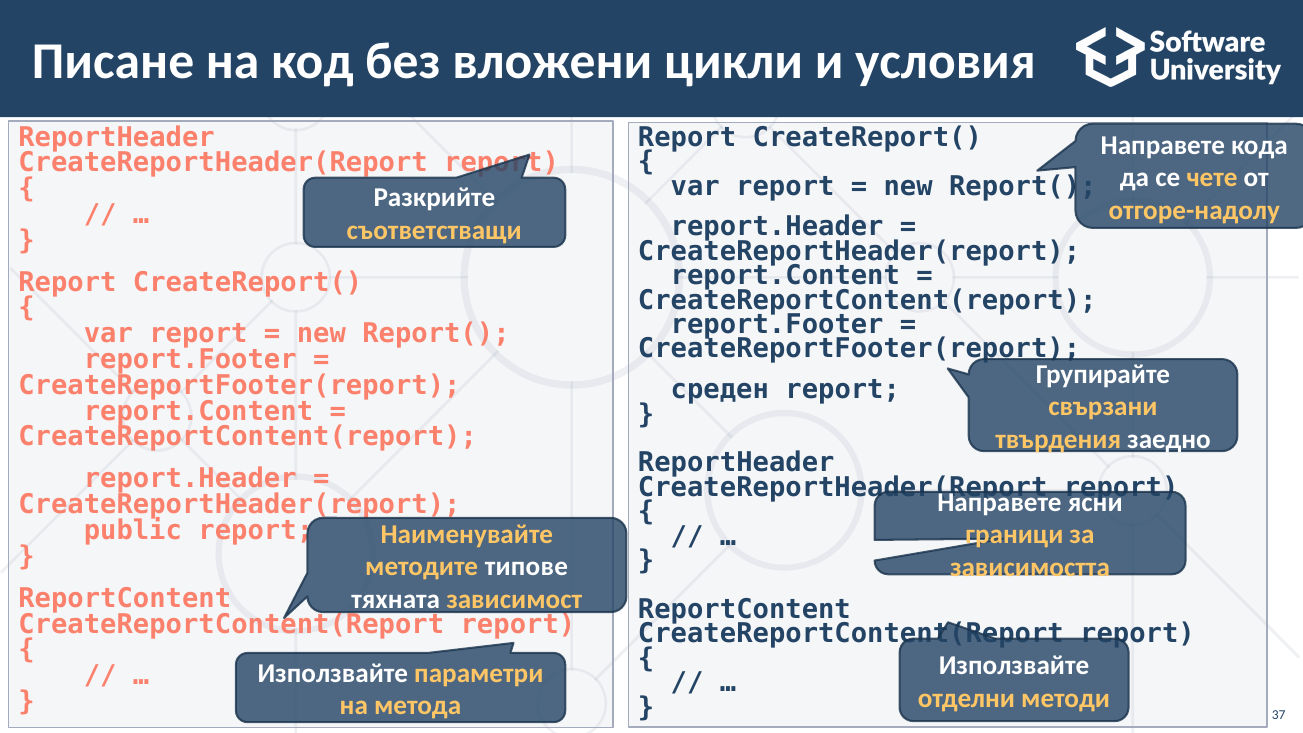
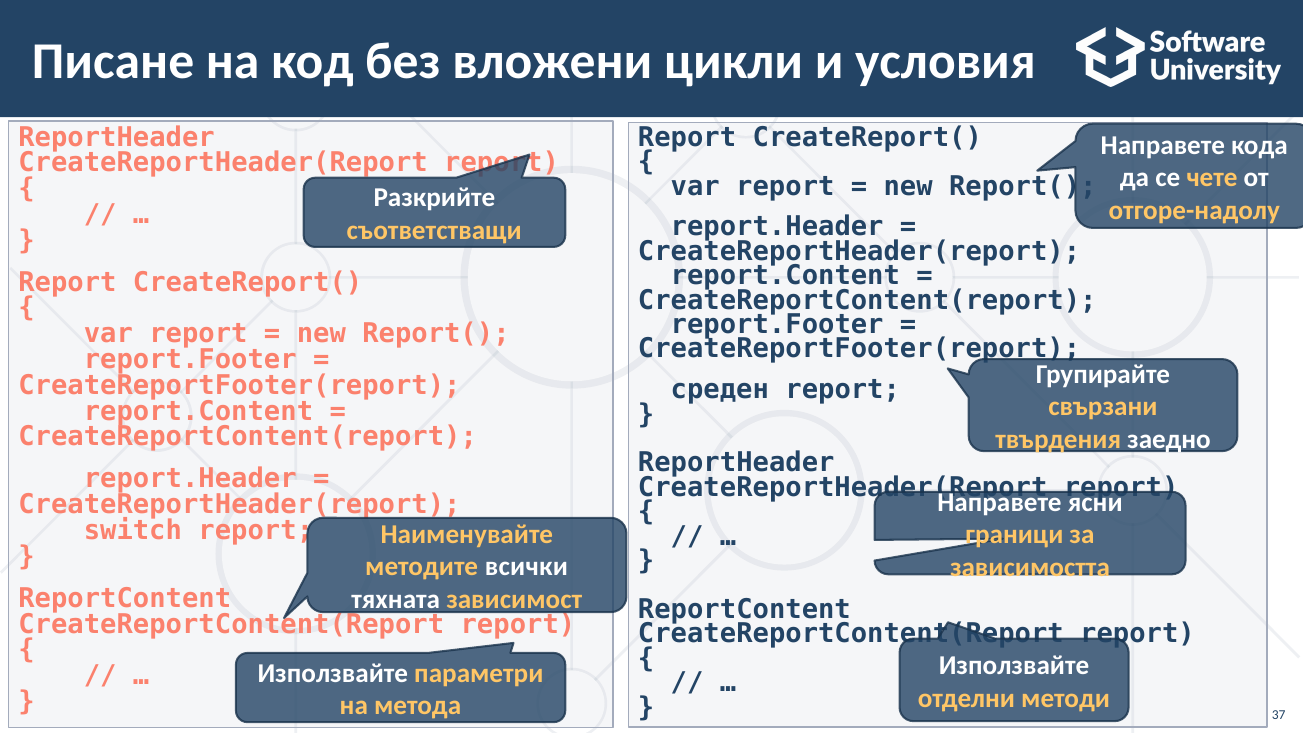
public: public -> switch
типове: типове -> всички
